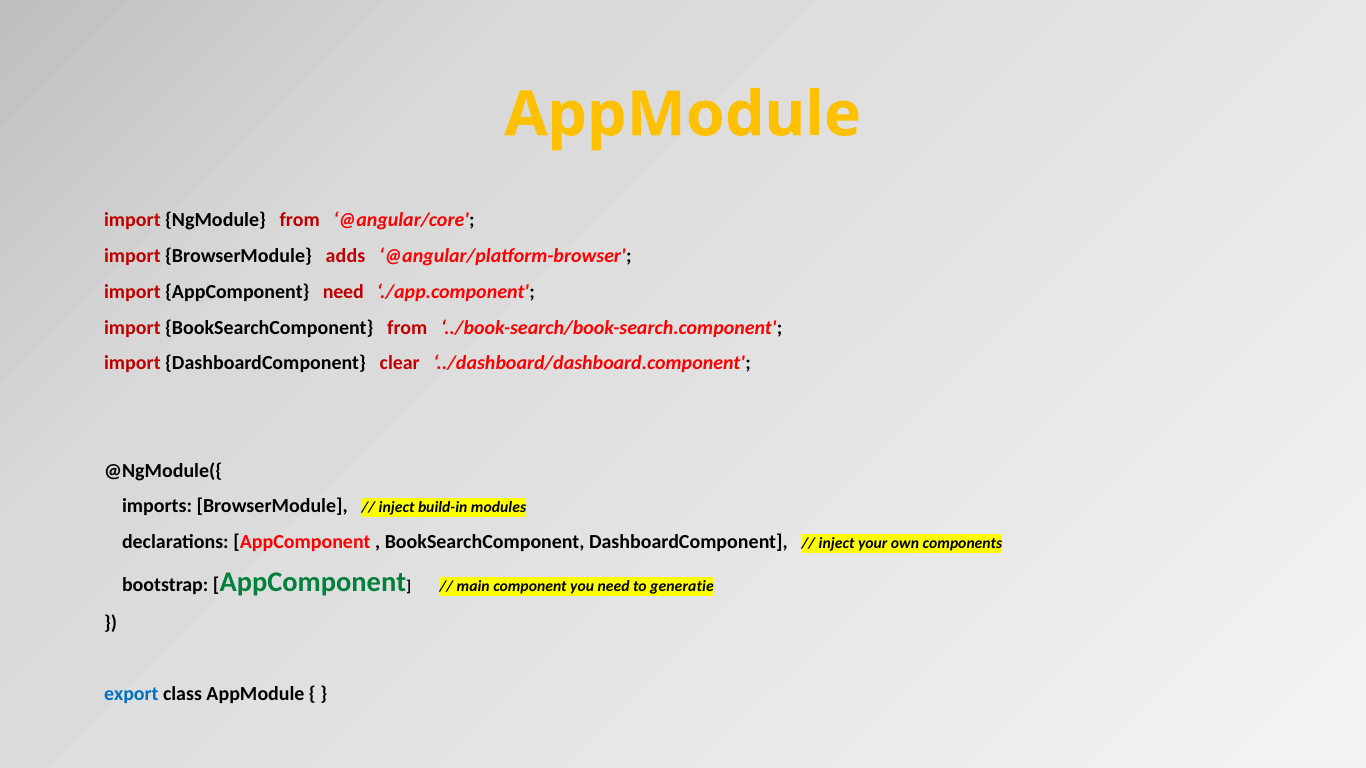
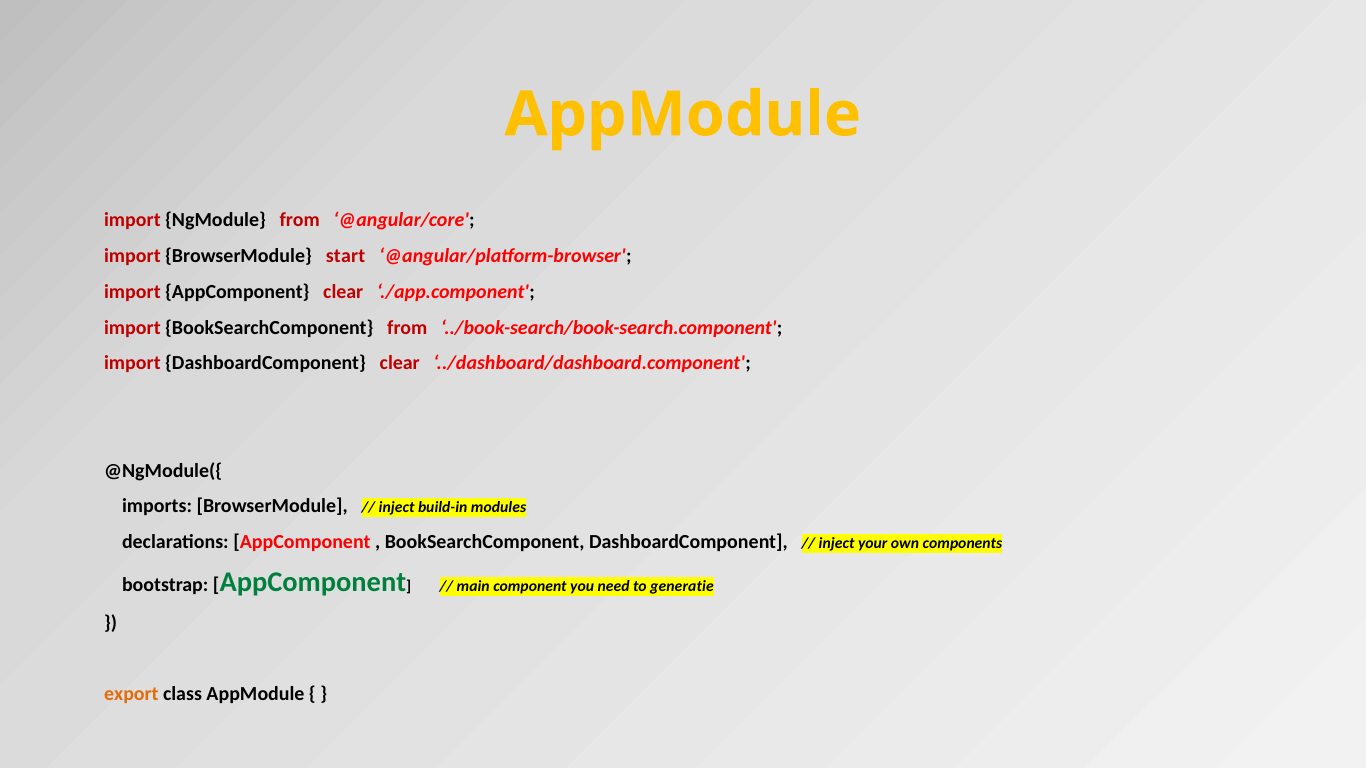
adds: adds -> start
AppComponent need: need -> clear
export colour: blue -> orange
